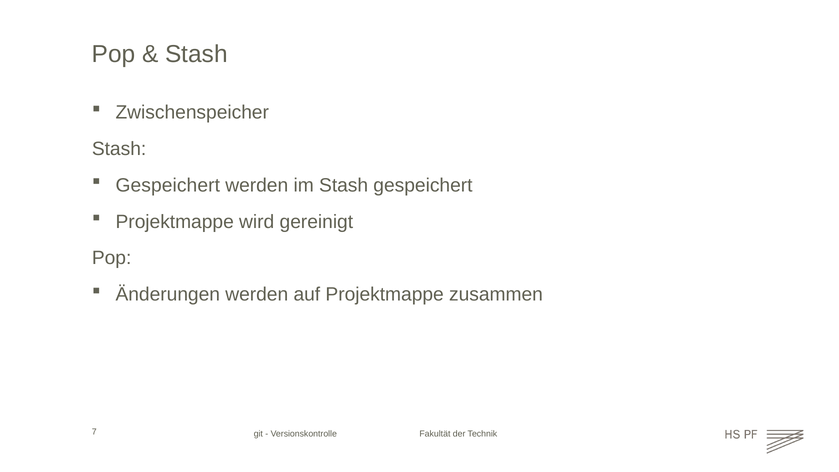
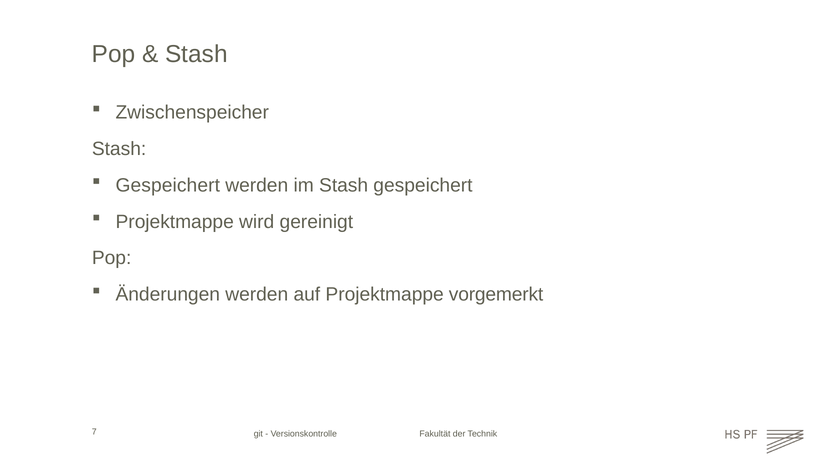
zusammen: zusammen -> vorgemerkt
